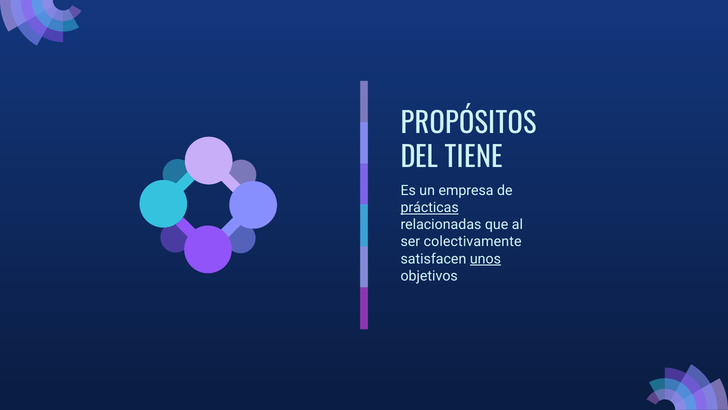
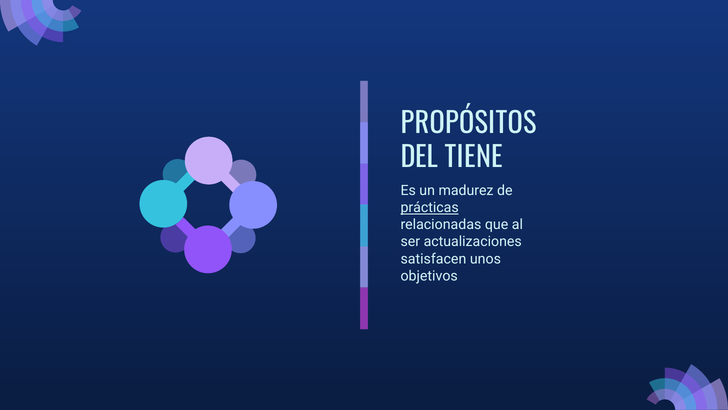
empresa: empresa -> madurez
colectivamente: colectivamente -> actualizaciones
unos underline: present -> none
